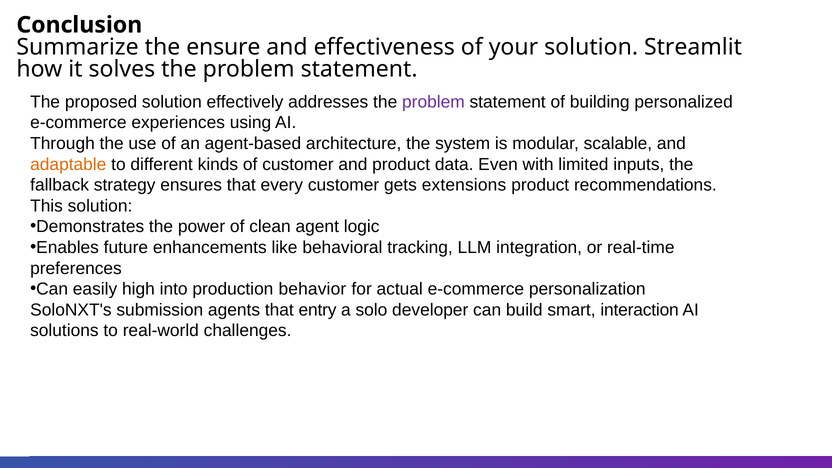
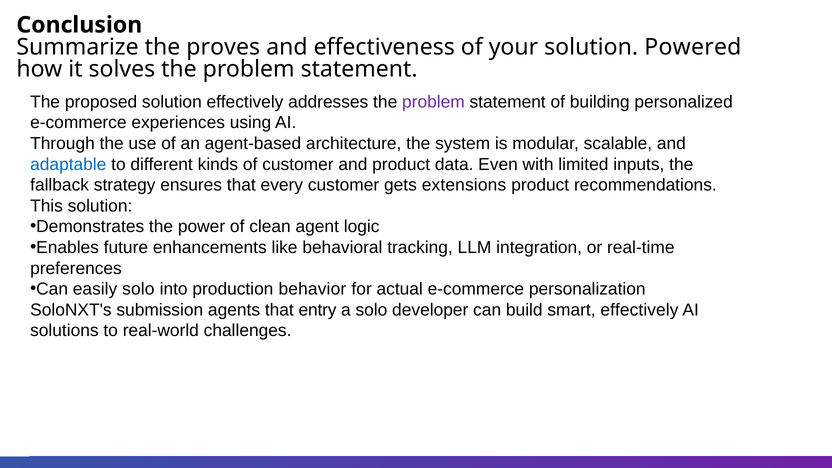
ensure: ensure -> proves
Streamlit: Streamlit -> Powered
adaptable colour: orange -> blue
easily high: high -> solo
smart interaction: interaction -> effectively
